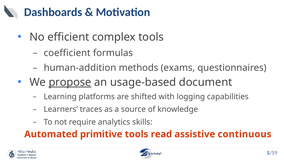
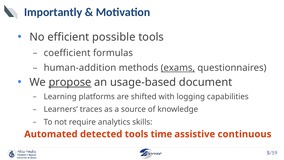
Dashboards: Dashboards -> Importantly
complex: complex -> possible
exams underline: none -> present
primitive: primitive -> detected
read: read -> time
